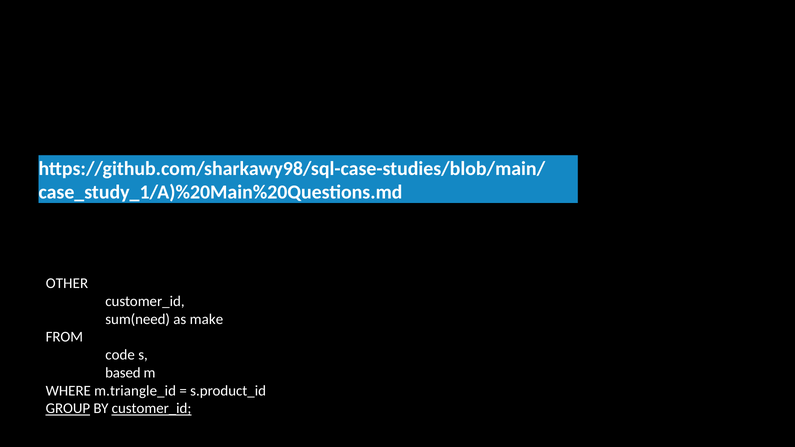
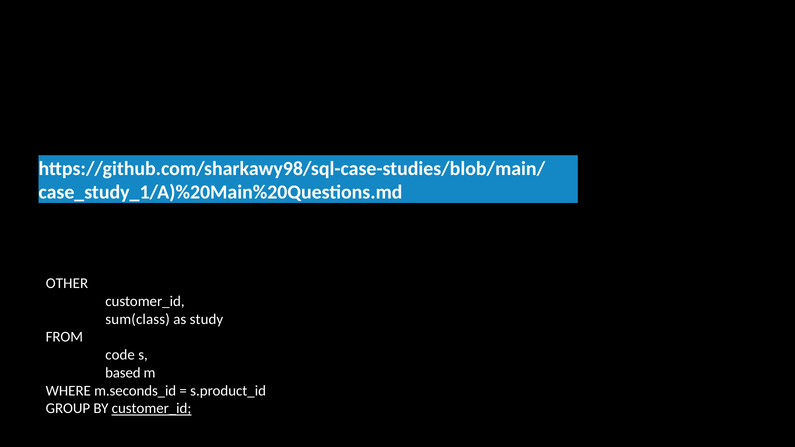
sum(need: sum(need -> sum(class
make: make -> study
m.triangle_id: m.triangle_id -> m.seconds_id
GROUP underline: present -> none
